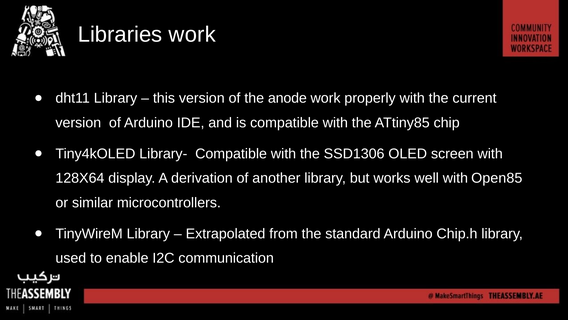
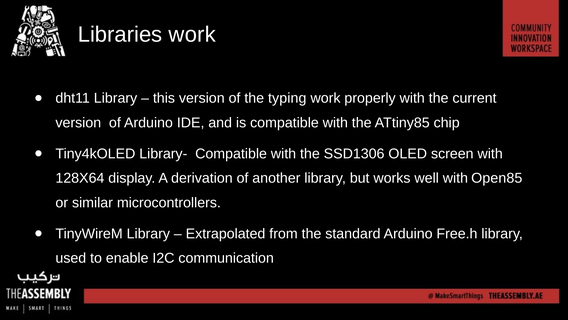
anode: anode -> typing
Chip.h: Chip.h -> Free.h
